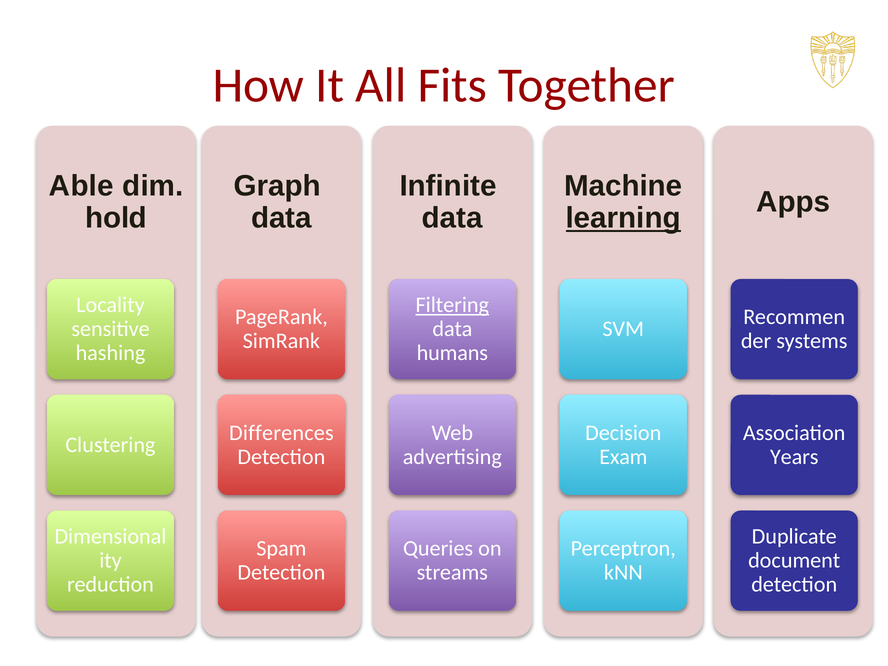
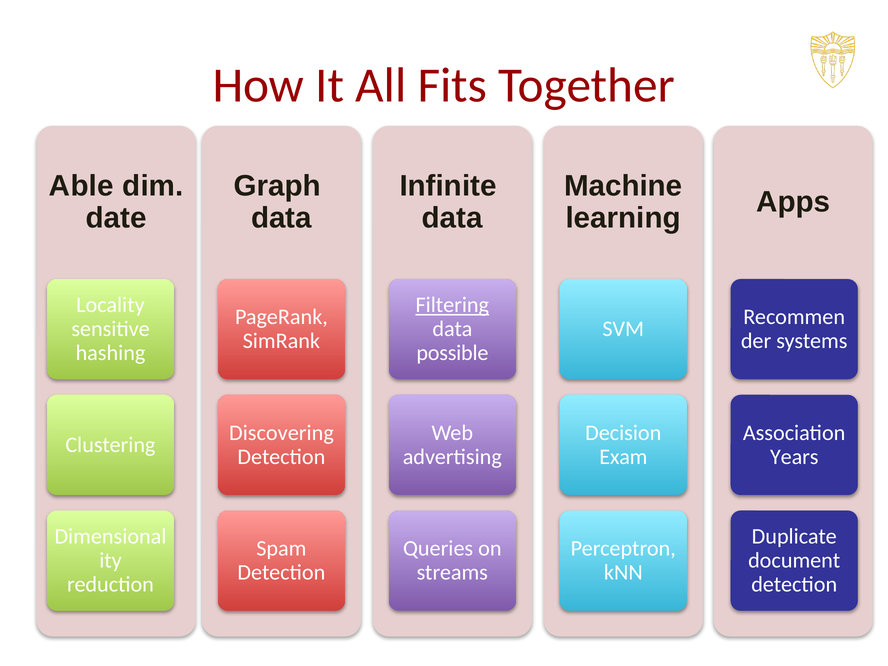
hold: hold -> date
learning underline: present -> none
humans: humans -> possible
Differences: Differences -> Discovering
